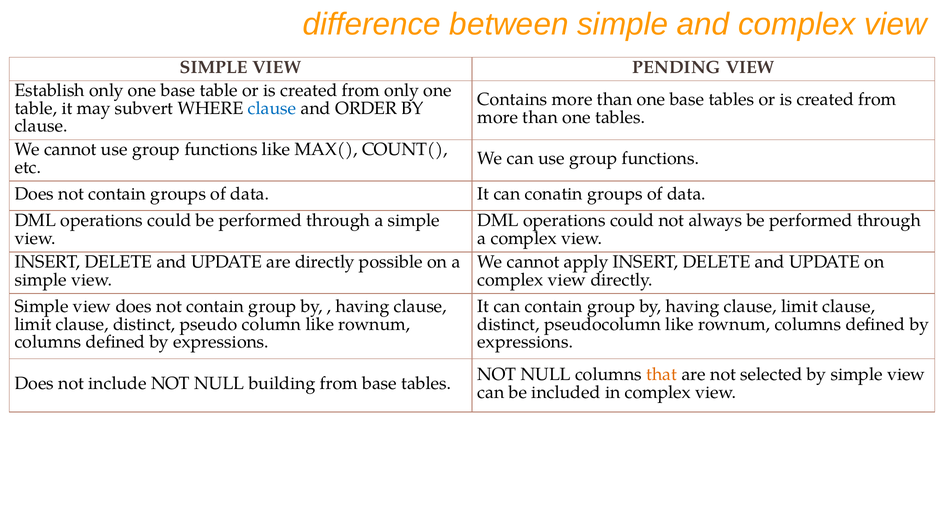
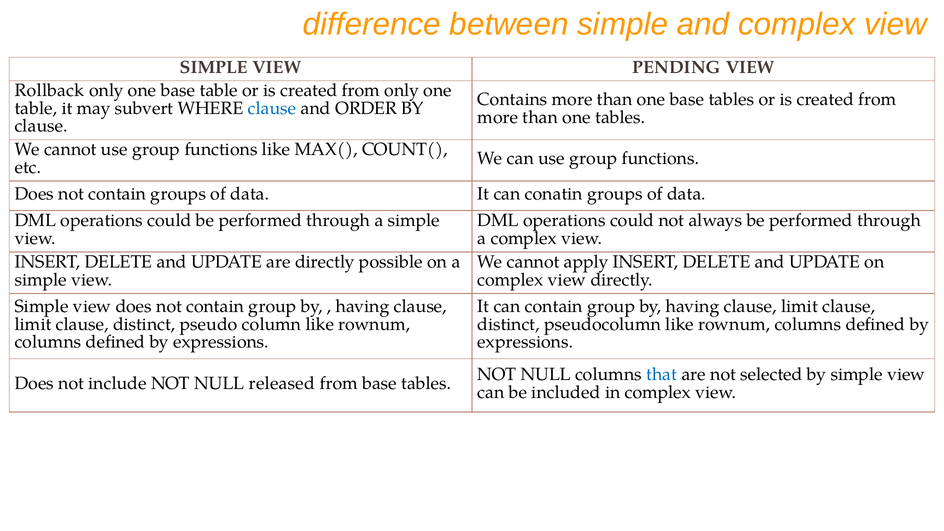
Establish: Establish -> Rollback
that colour: orange -> blue
building: building -> released
